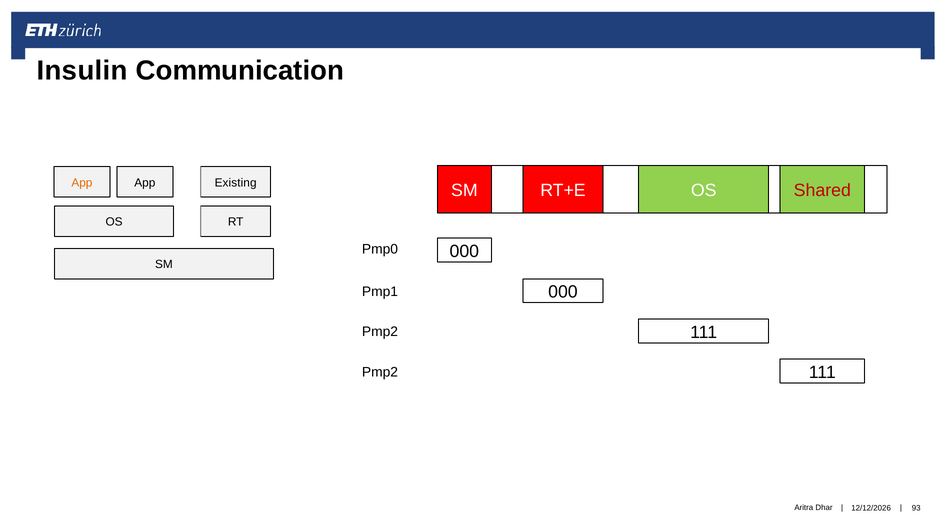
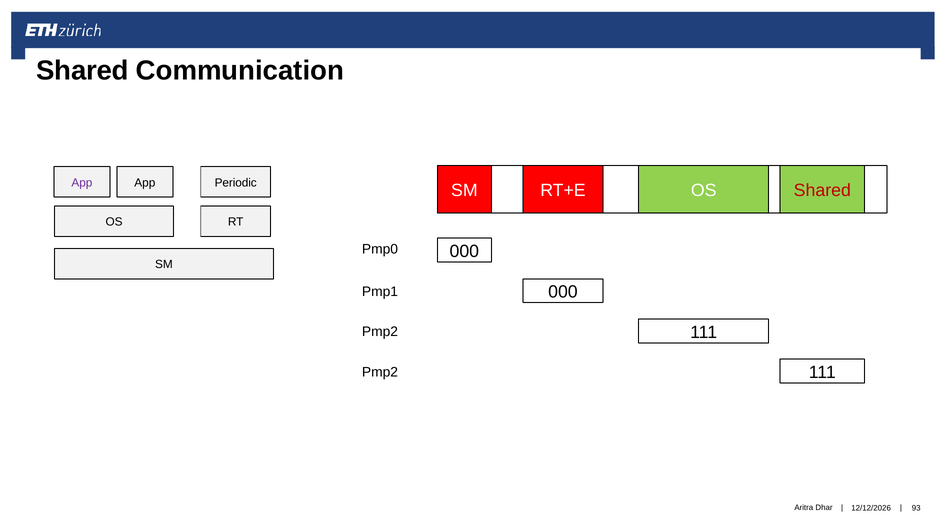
Insulin at (82, 71): Insulin -> Shared
App at (82, 183) colour: orange -> purple
Existing: Existing -> Periodic
